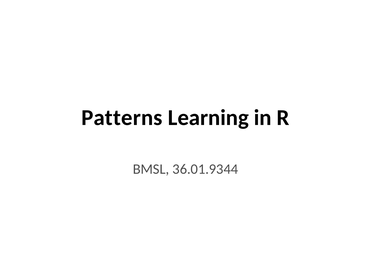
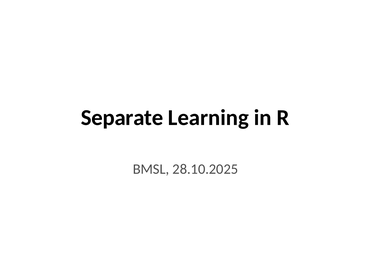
Patterns: Patterns -> Separate
36.01.9344: 36.01.9344 -> 28.10.2025
